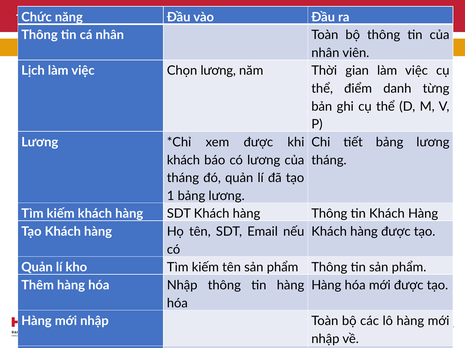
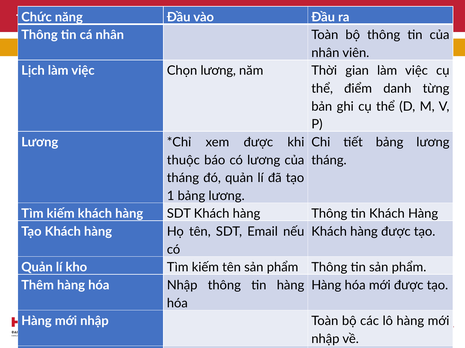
khách at (183, 160): khách -> thuộc
